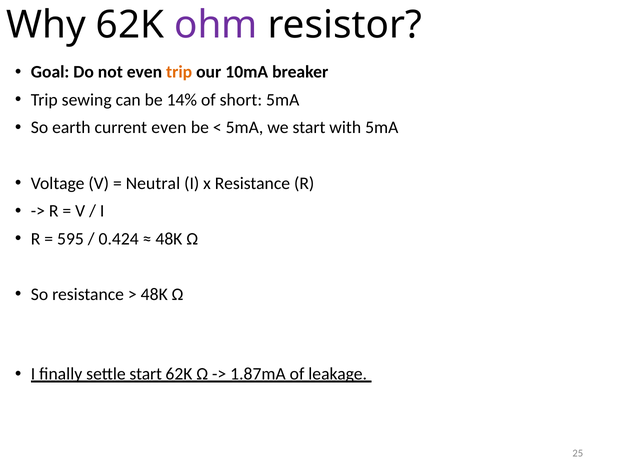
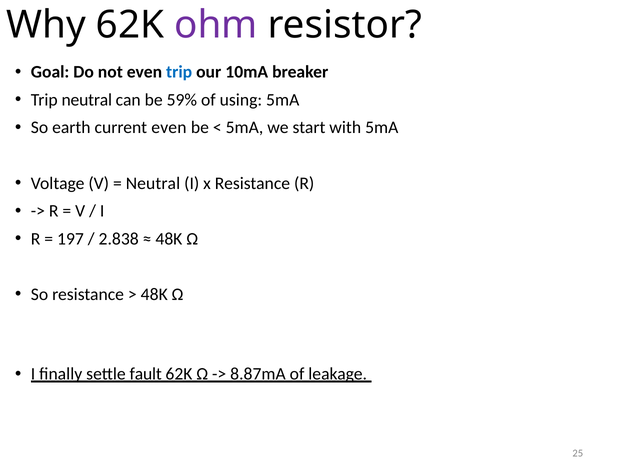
trip at (179, 72) colour: orange -> blue
Trip sewing: sewing -> neutral
14%: 14% -> 59%
short: short -> using
595: 595 -> 197
0.424: 0.424 -> 2.838
settle start: start -> fault
1.87mA: 1.87mA -> 8.87mA
